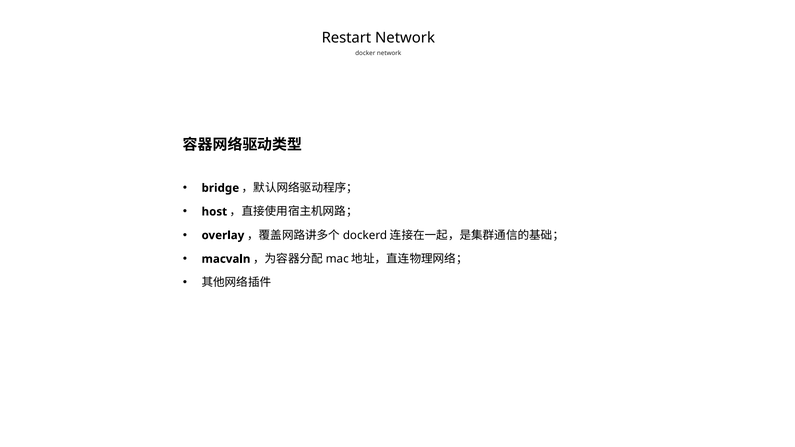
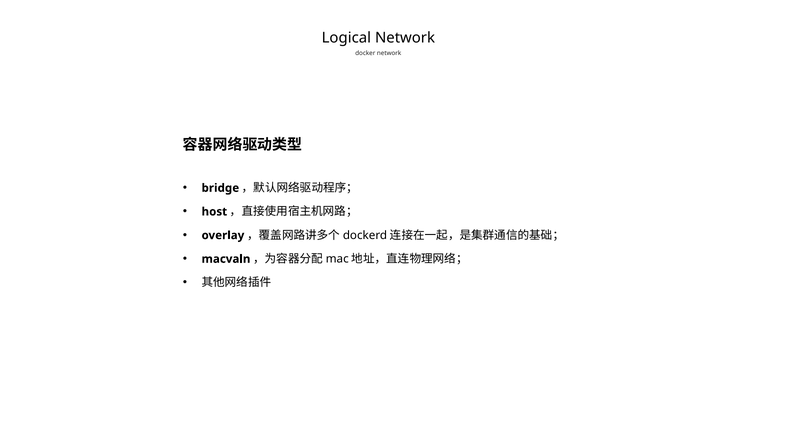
Restart: Restart -> Logical
